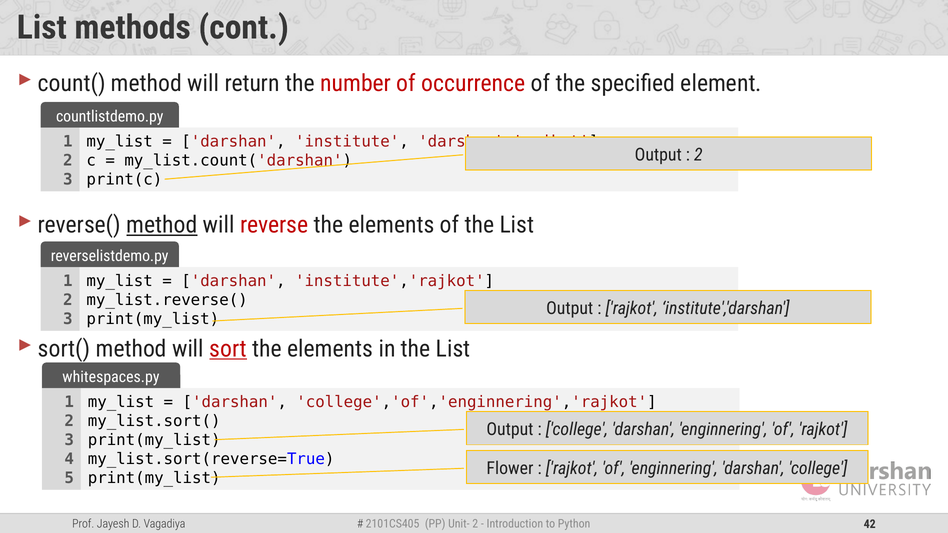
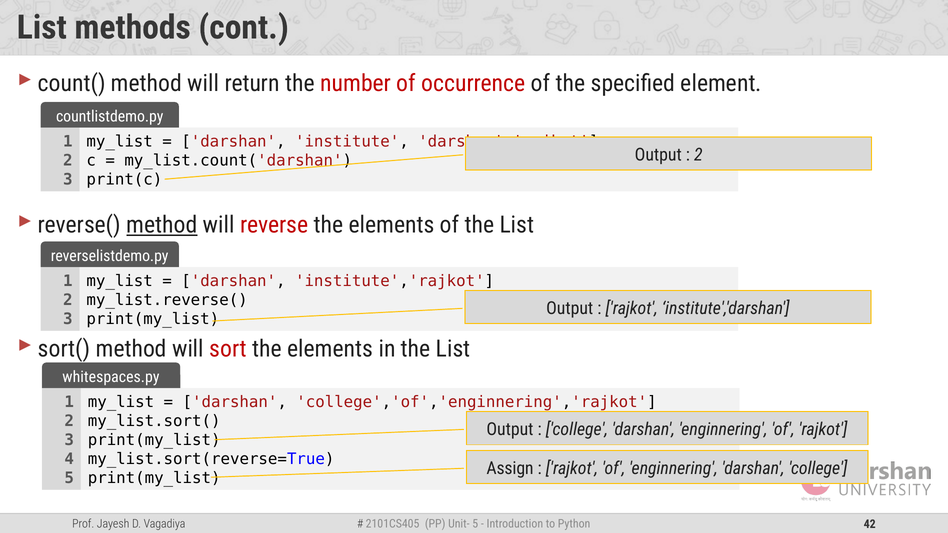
sort underline: present -> none
Flower: Flower -> Assign
2 at (475, 524): 2 -> 5
